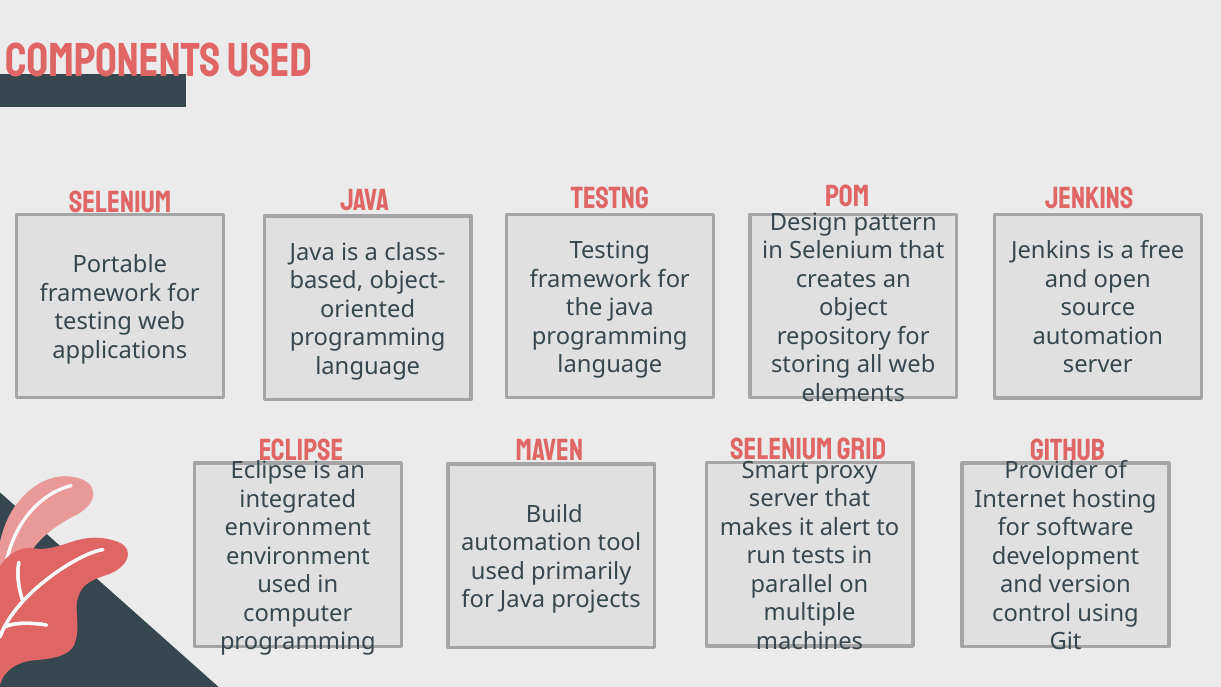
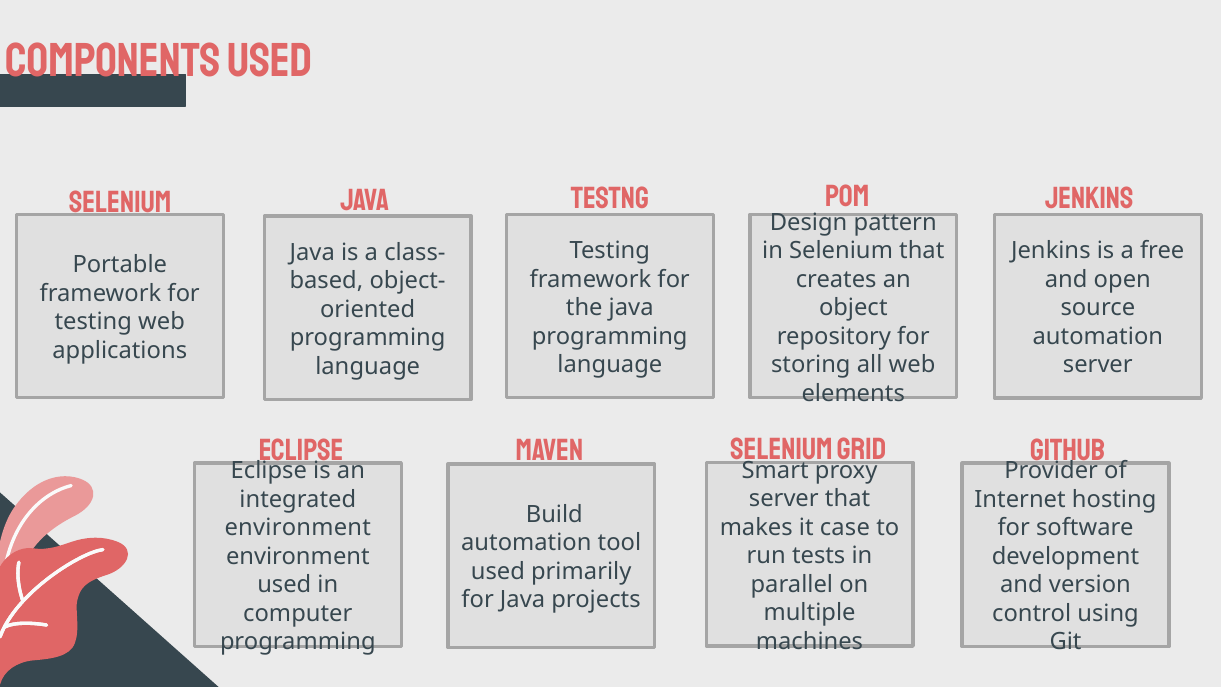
alert: alert -> case
